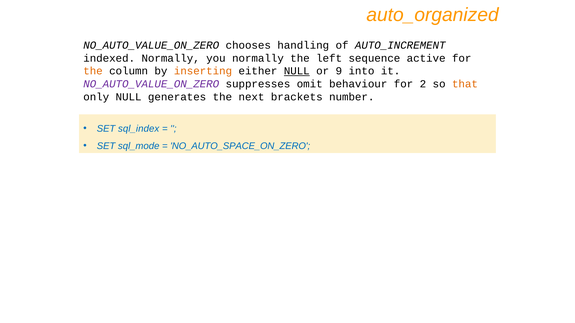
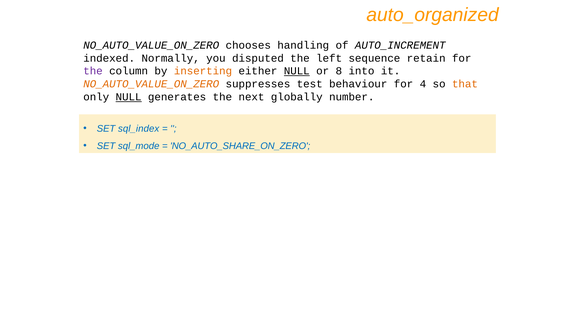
you normally: normally -> disputed
active: active -> retain
the at (93, 71) colour: orange -> purple
9: 9 -> 8
NO_AUTO_VALUE_ON_ZERO at (151, 84) colour: purple -> orange
omit: omit -> test
2: 2 -> 4
NULL at (129, 97) underline: none -> present
brackets: brackets -> globally
NO_AUTO_SPACE_ON_ZERO: NO_AUTO_SPACE_ON_ZERO -> NO_AUTO_SHARE_ON_ZERO
